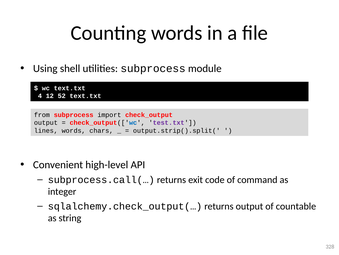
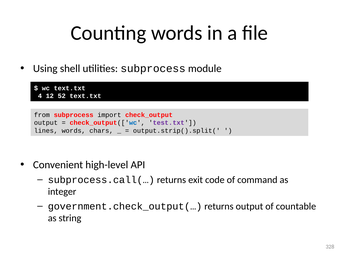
sqlalchemy.check_output(…: sqlalchemy.check_output(… -> government.check_output(…
